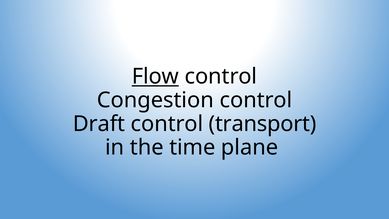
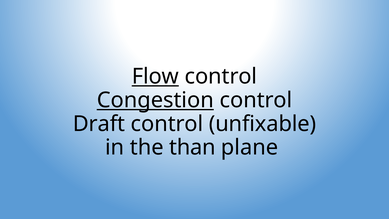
Congestion underline: none -> present
transport: transport -> unfixable
time: time -> than
